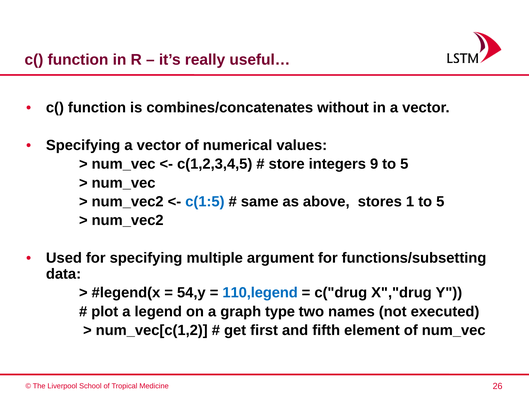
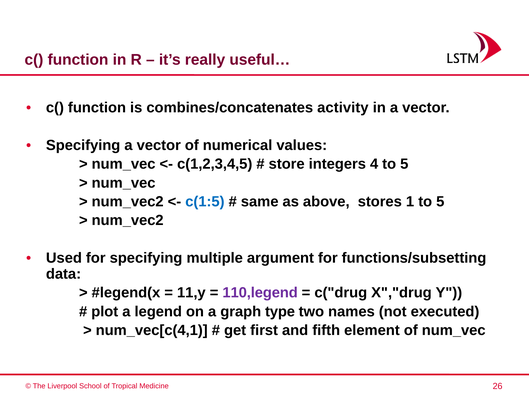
without: without -> activity
9: 9 -> 4
54,y: 54,y -> 11,y
110,legend colour: blue -> purple
num_vec[c(1,2: num_vec[c(1,2 -> num_vec[c(4,1
